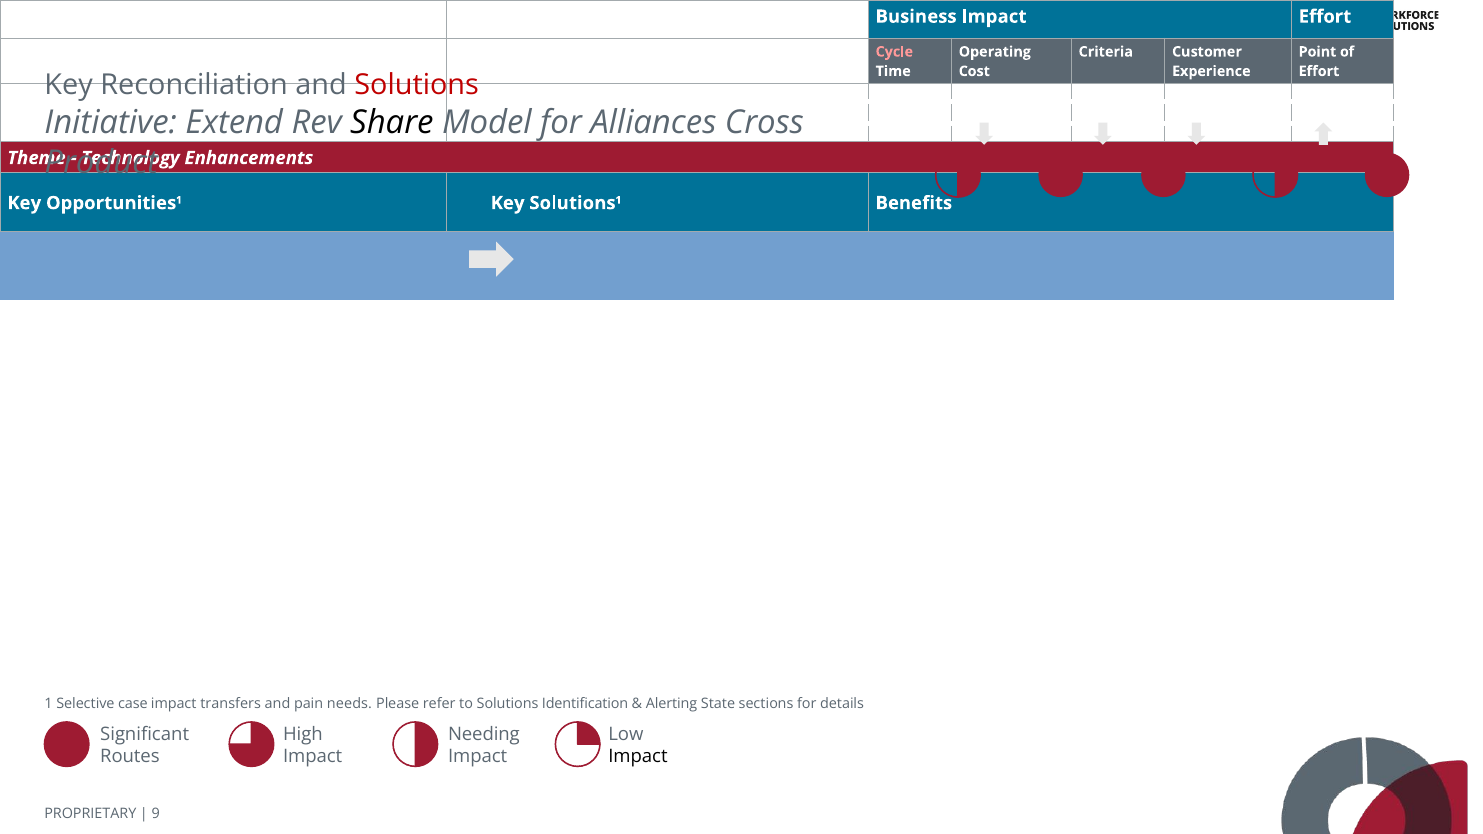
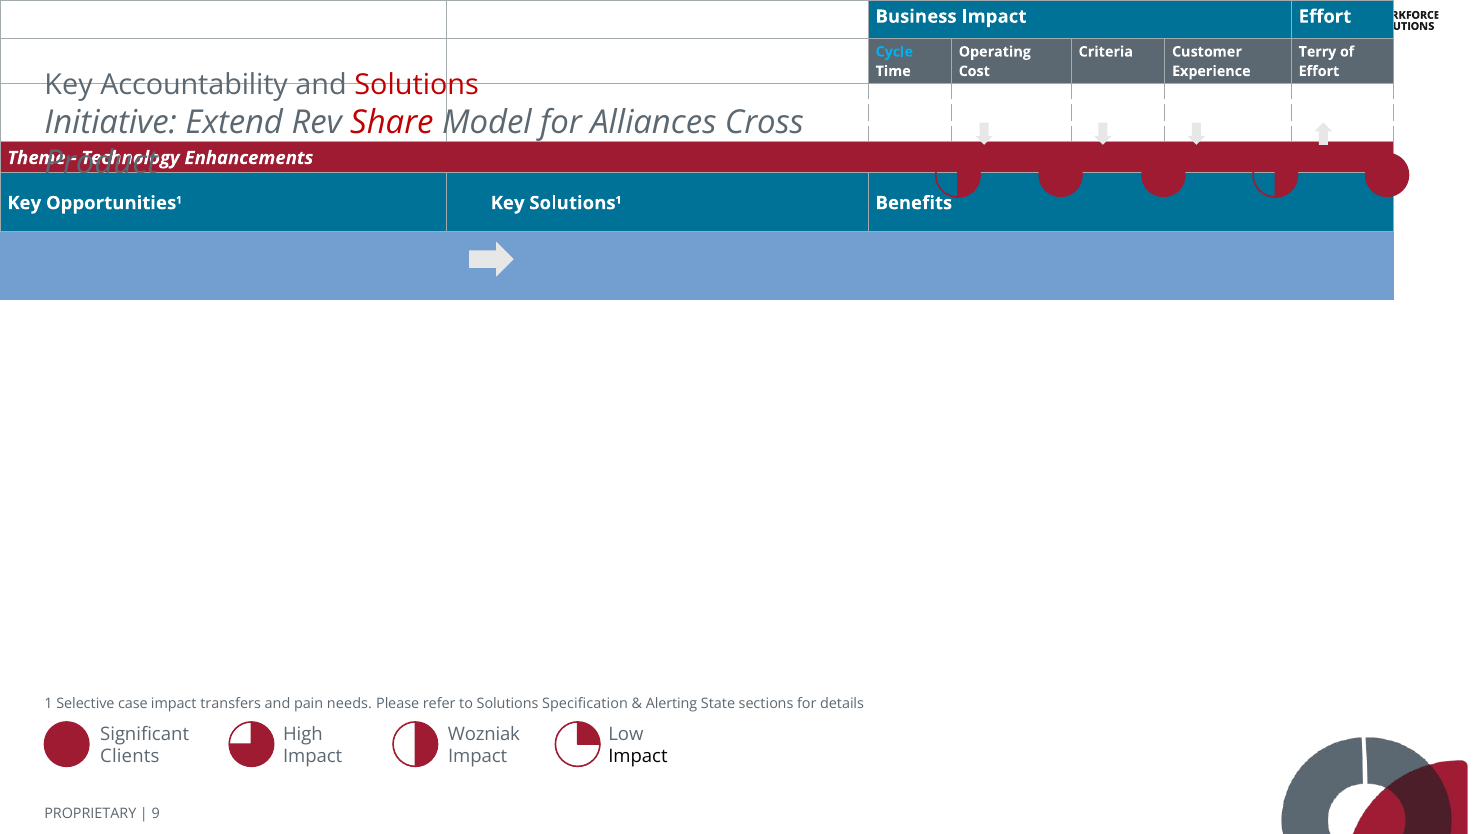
Cycle colour: pink -> light blue
Point: Point -> Terry
Reconciliation: Reconciliation -> Accountability
Share colour: black -> red
Identification: Identification -> Specification
Needing: Needing -> Wozniak
Routes: Routes -> Clients
